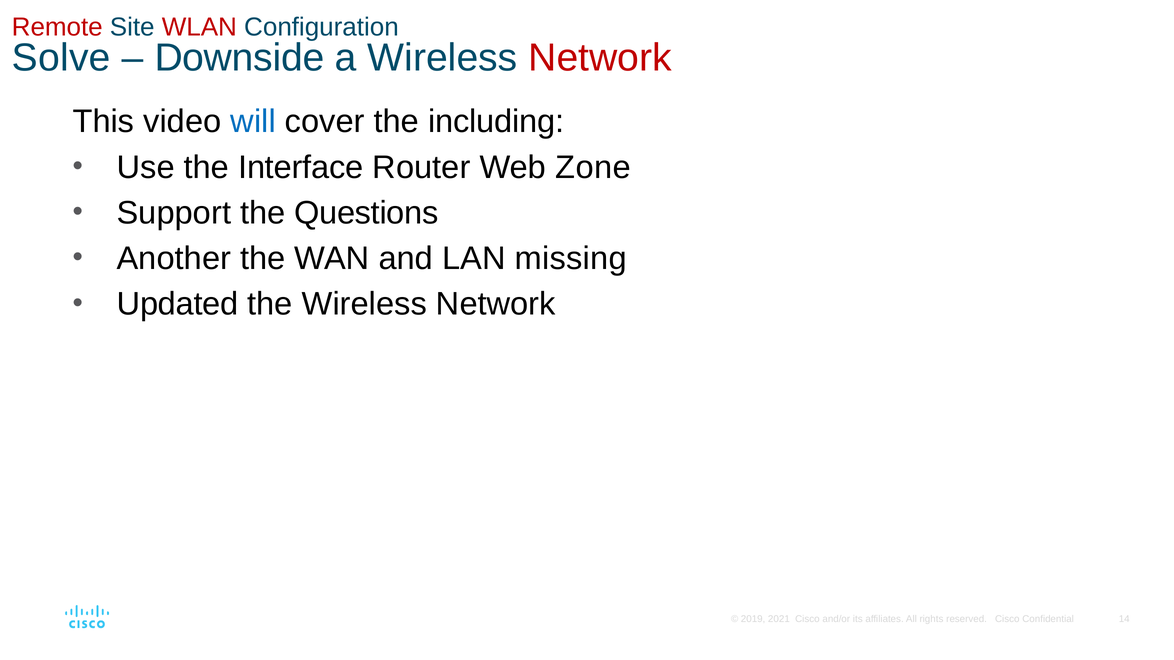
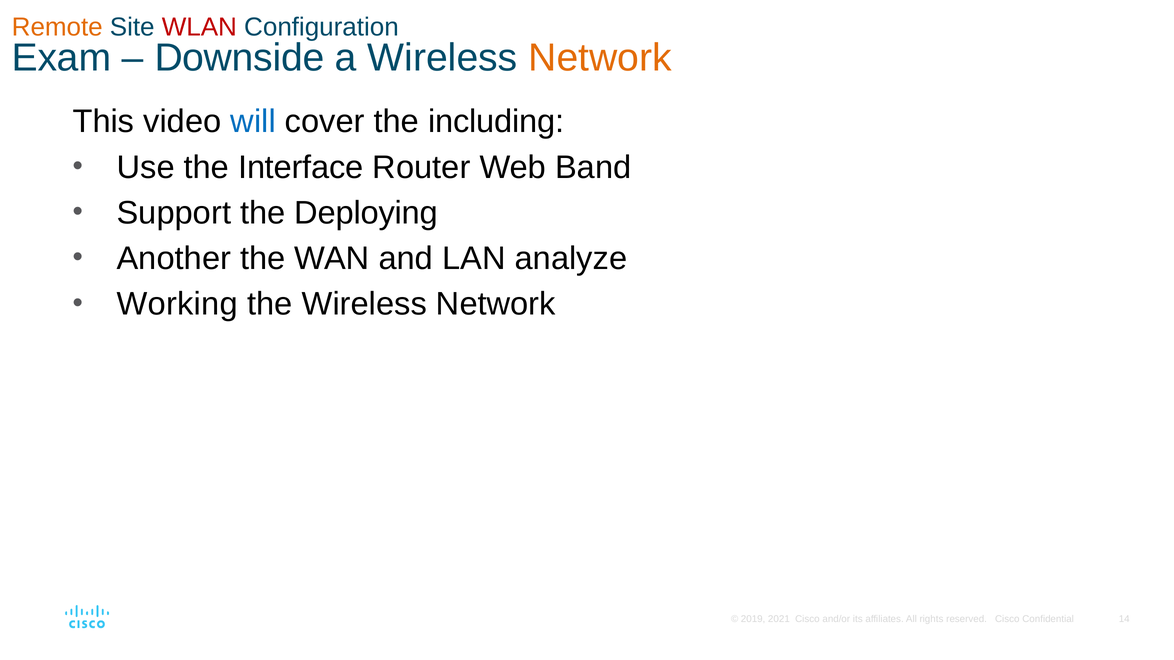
Remote colour: red -> orange
Solve: Solve -> Exam
Network at (600, 58) colour: red -> orange
Zone: Zone -> Band
Questions: Questions -> Deploying
missing: missing -> analyze
Updated: Updated -> Working
